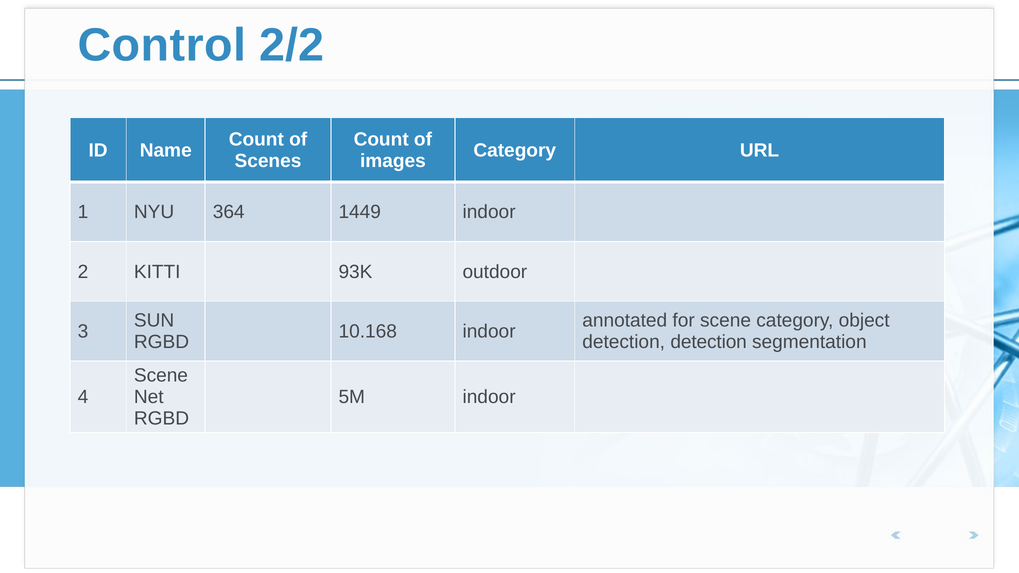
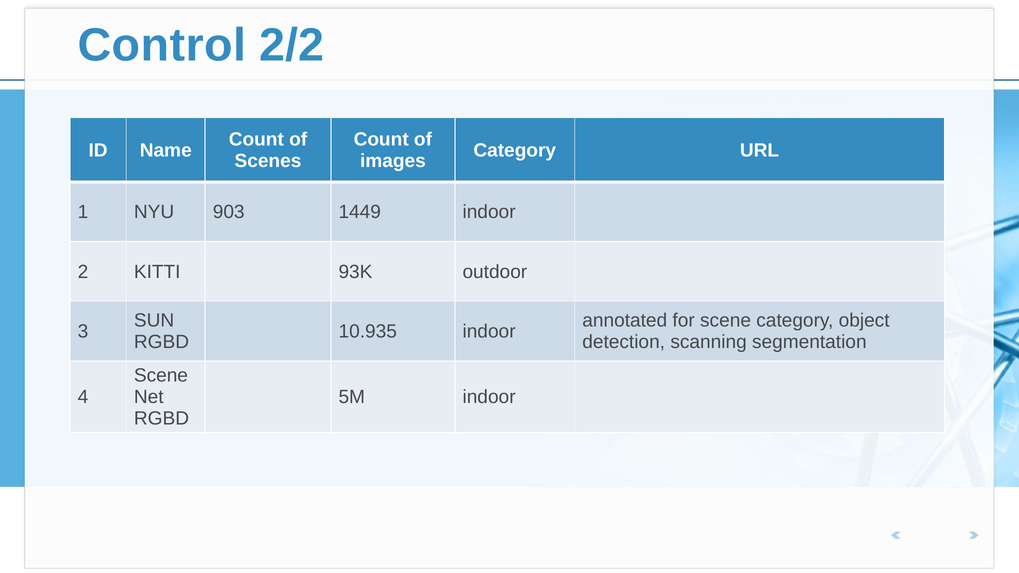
364: 364 -> 903
10.168: 10.168 -> 10.935
detection detection: detection -> scanning
